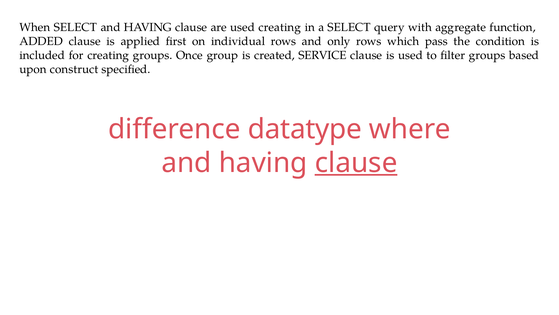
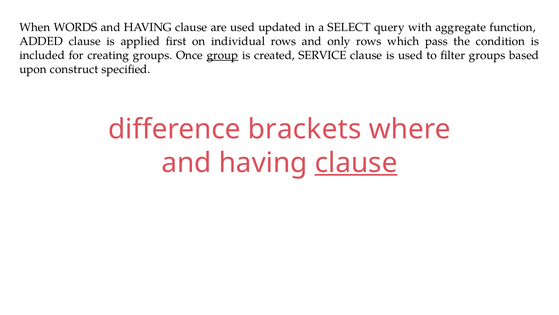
When SELECT: SELECT -> WORDS
used creating: creating -> updated
group underline: none -> present
datatype: datatype -> brackets
